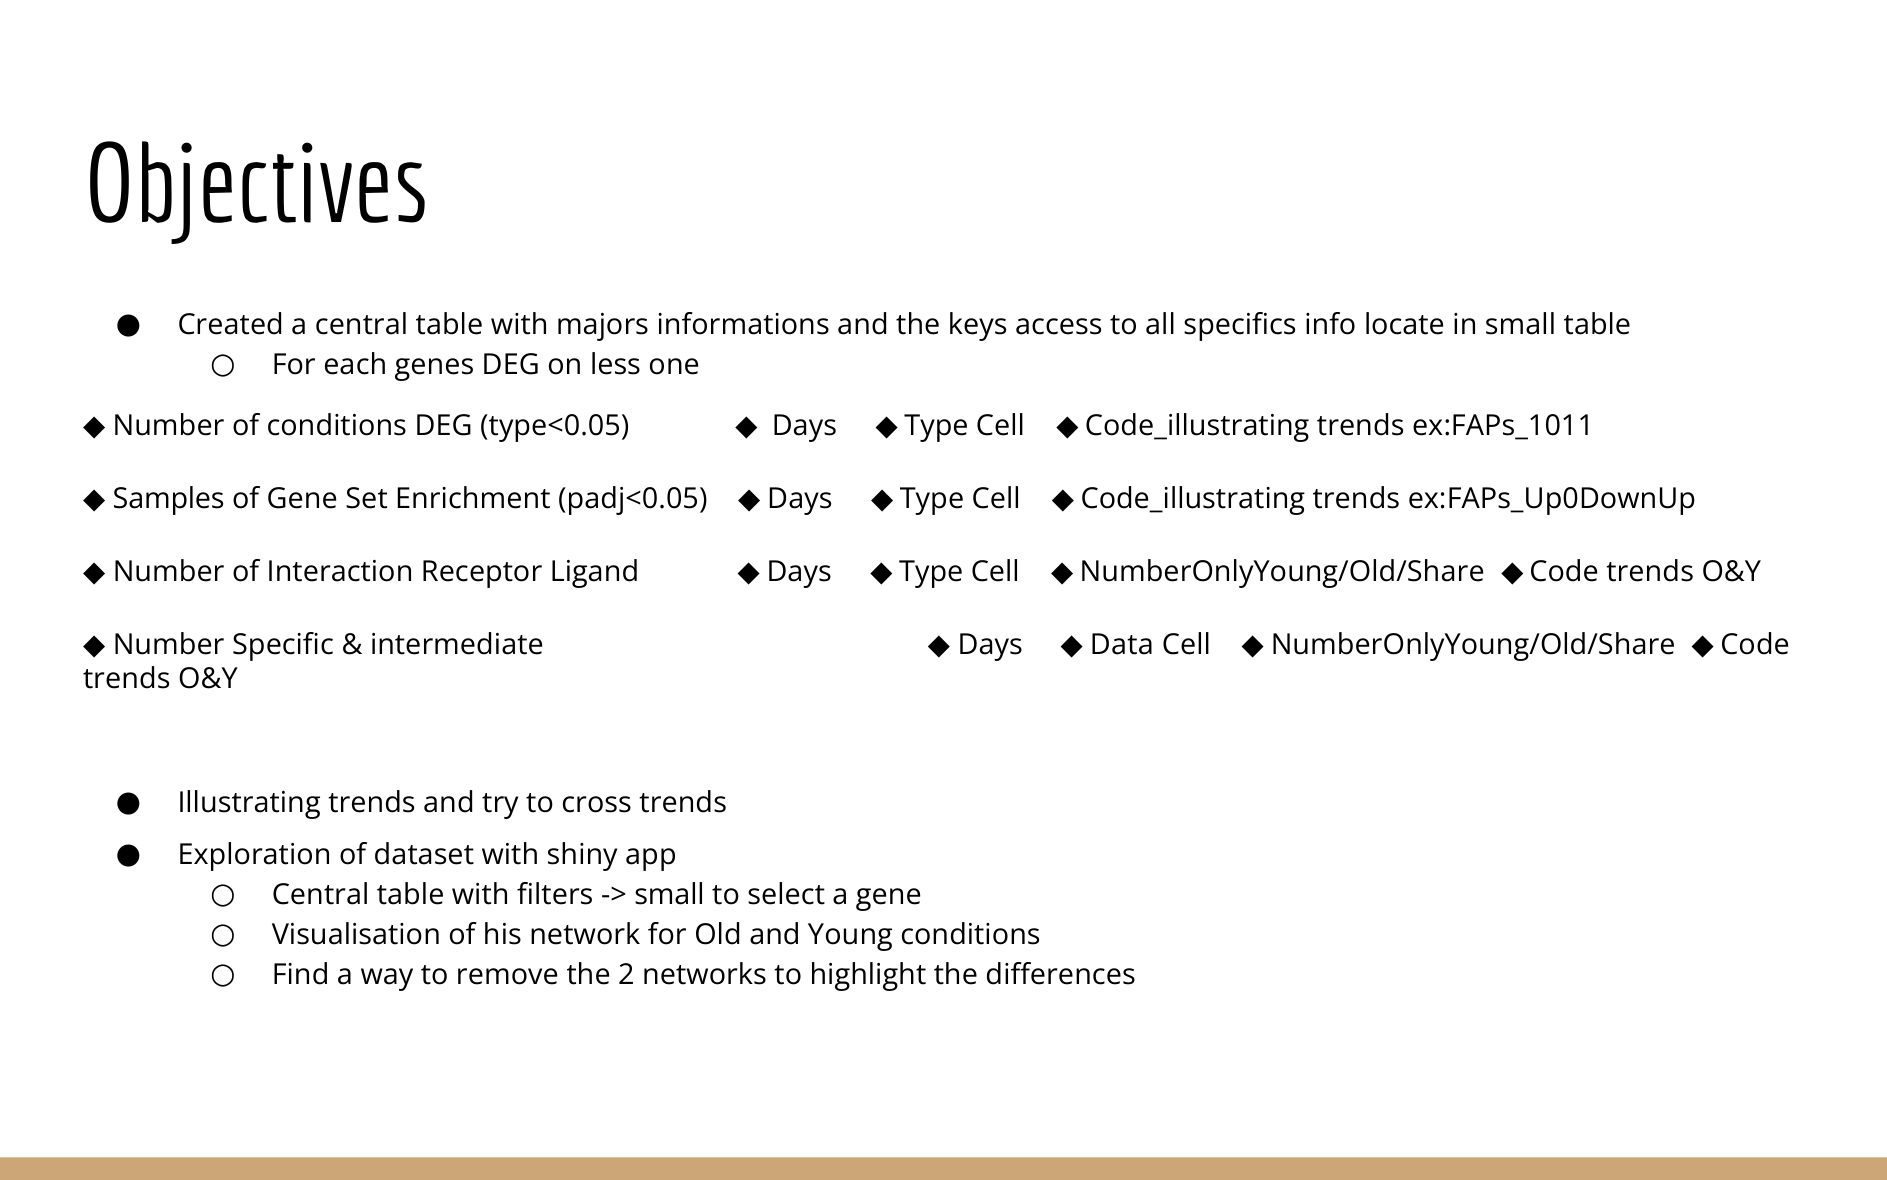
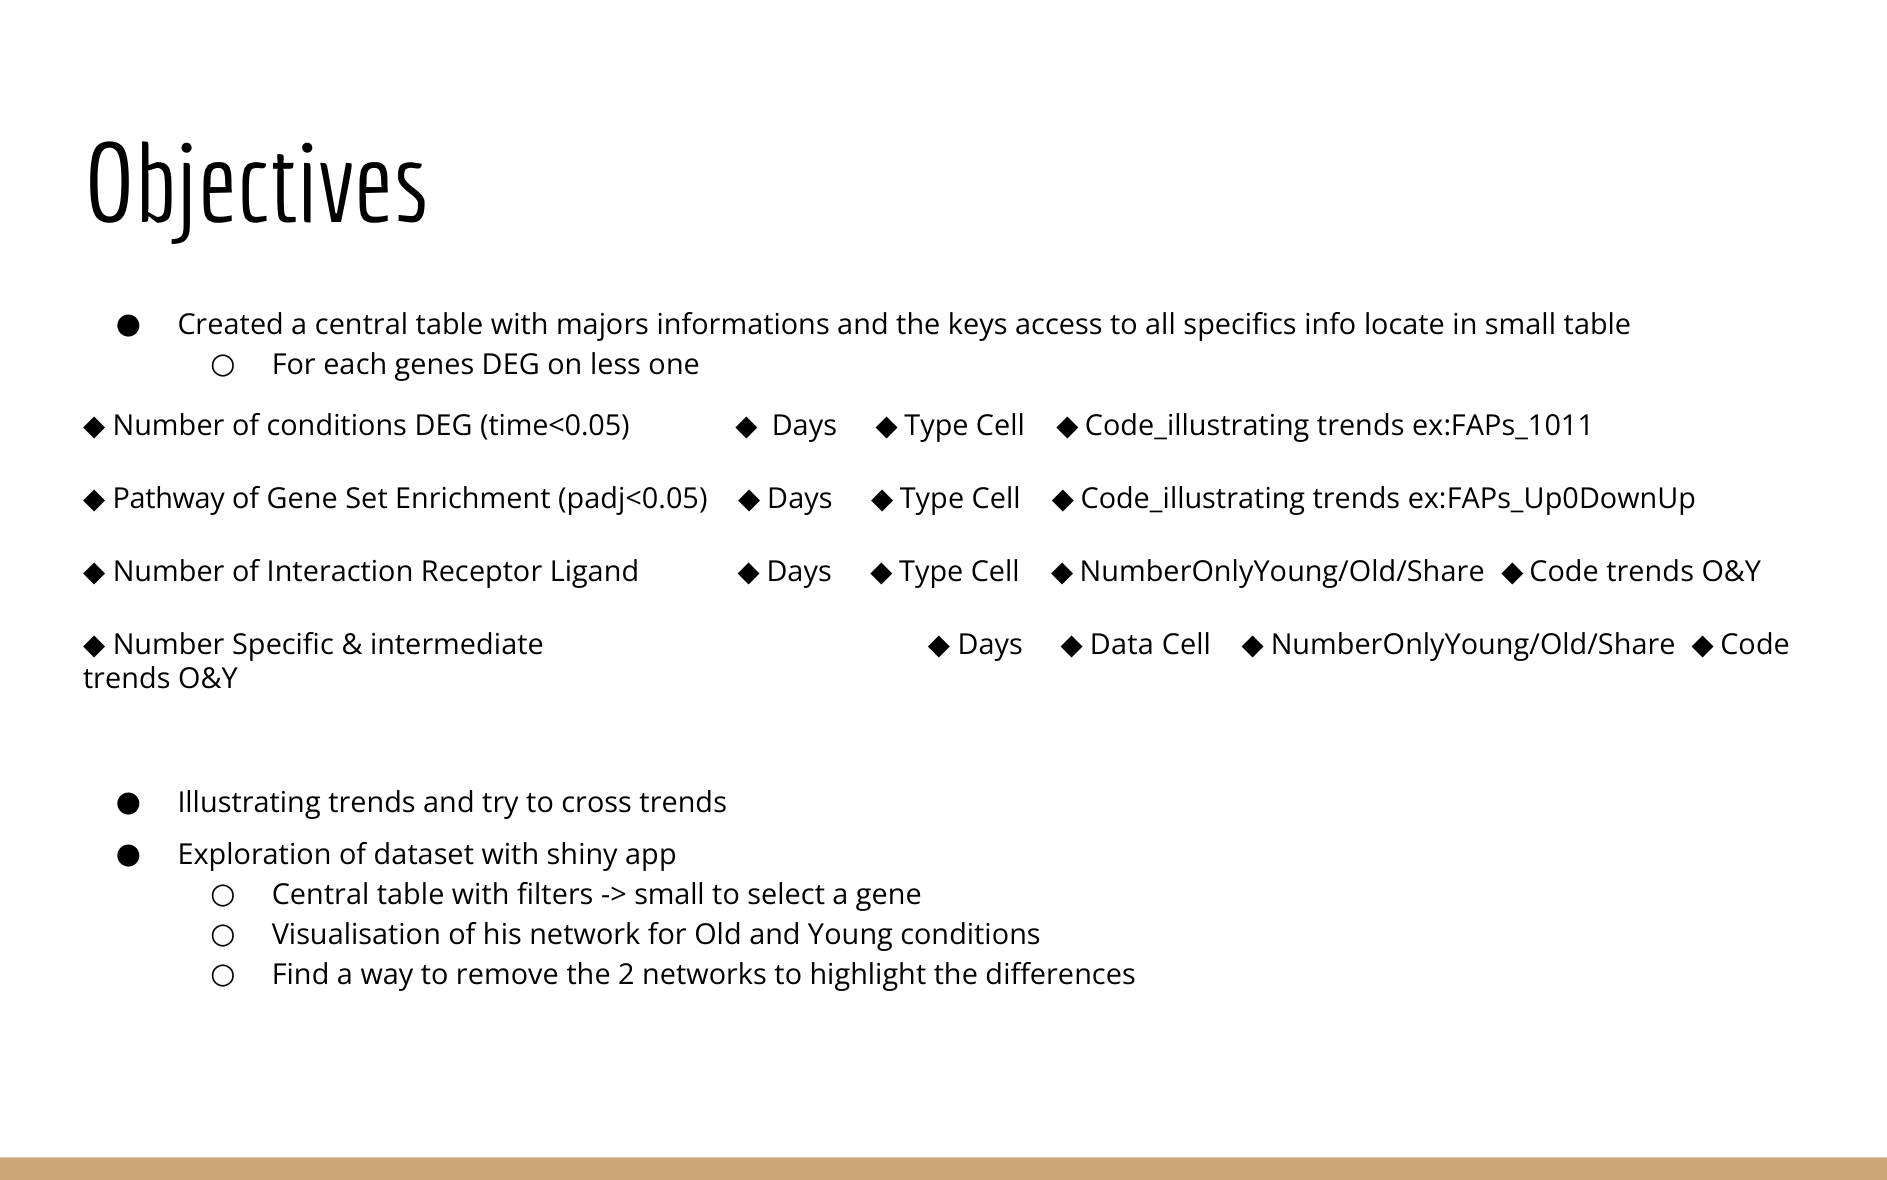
type<0.05: type<0.05 -> time<0.05
Samples: Samples -> Pathway
